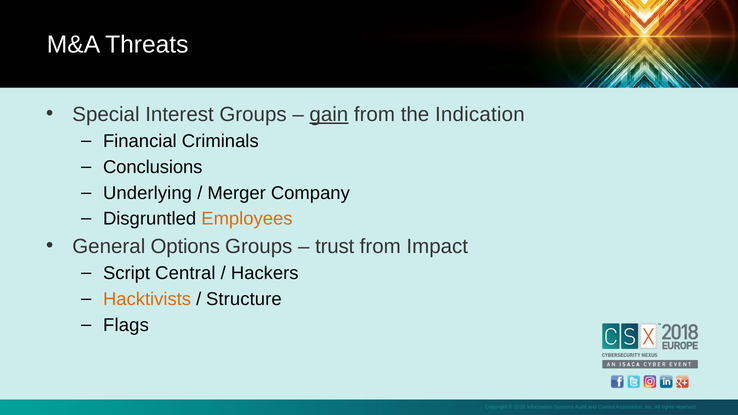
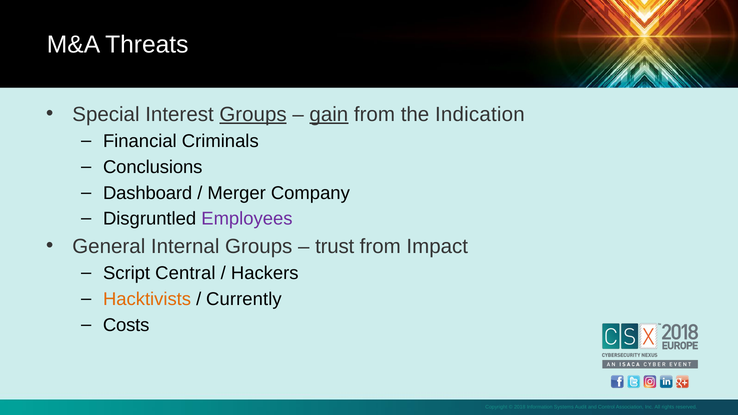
Groups at (253, 114) underline: none -> present
Underlying: Underlying -> Dashboard
Employees colour: orange -> purple
Options: Options -> Internal
Structure: Structure -> Currently
Flags: Flags -> Costs
